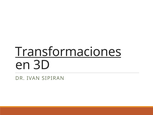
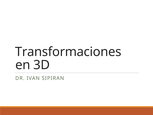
Transformaciones underline: present -> none
